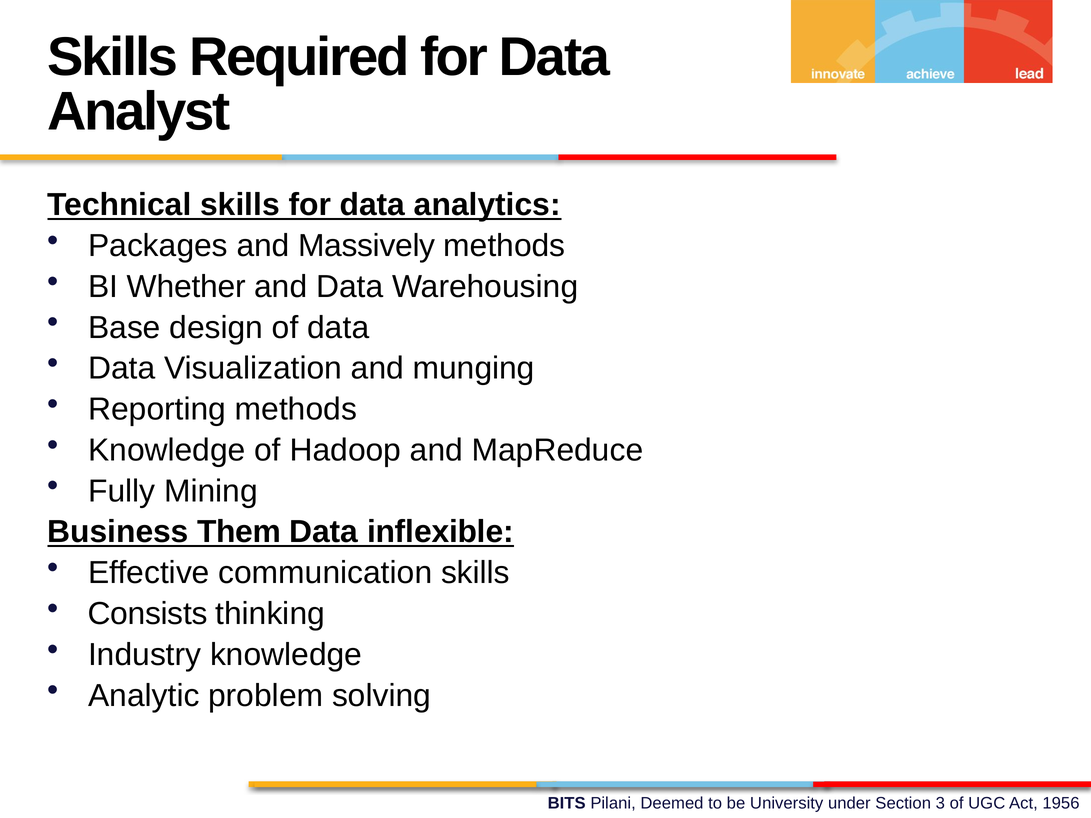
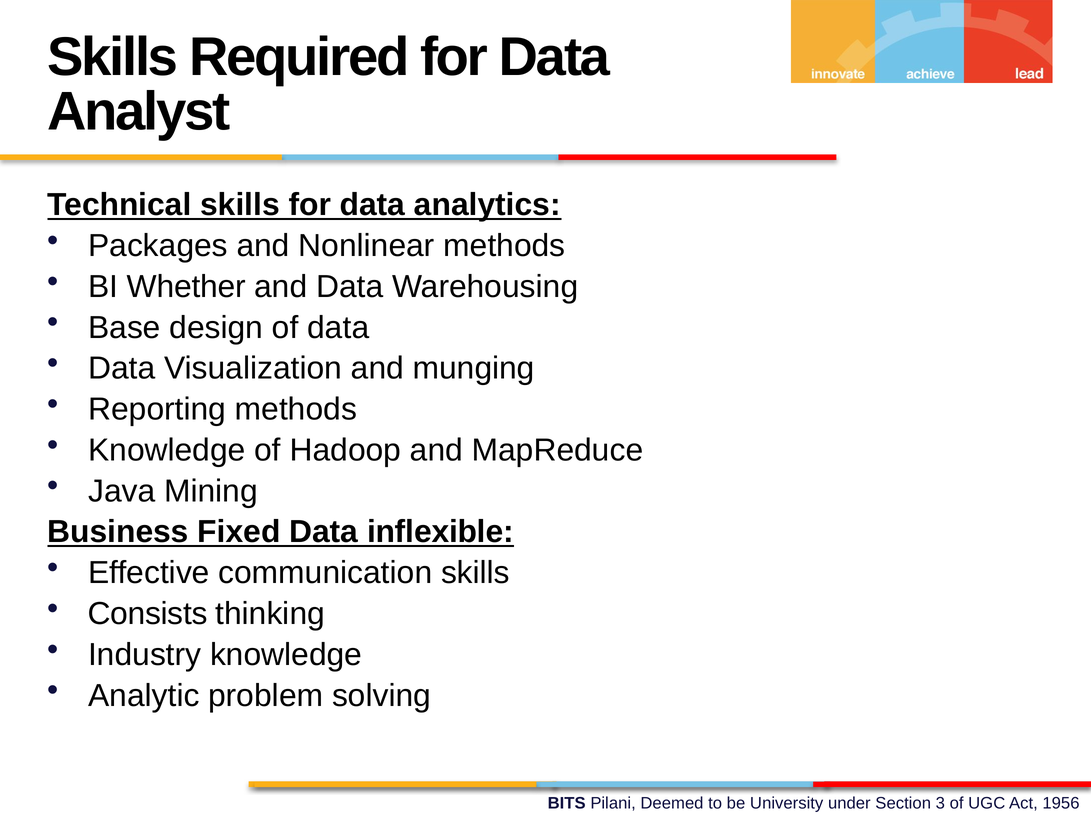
Massively: Massively -> Nonlinear
Fully: Fully -> Java
Them: Them -> Fixed
